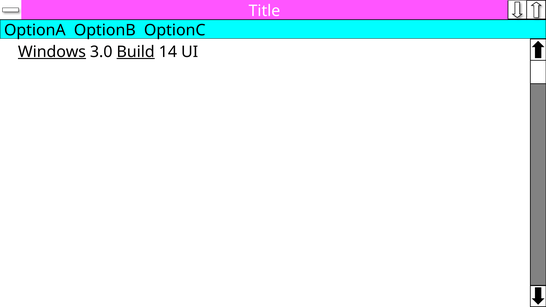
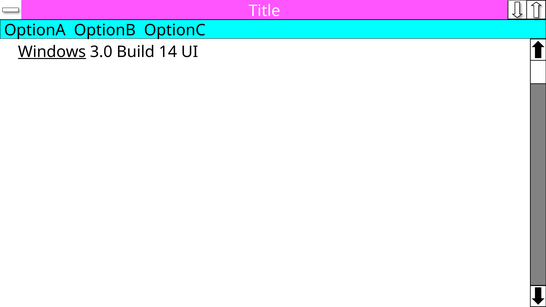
Build underline: present -> none
